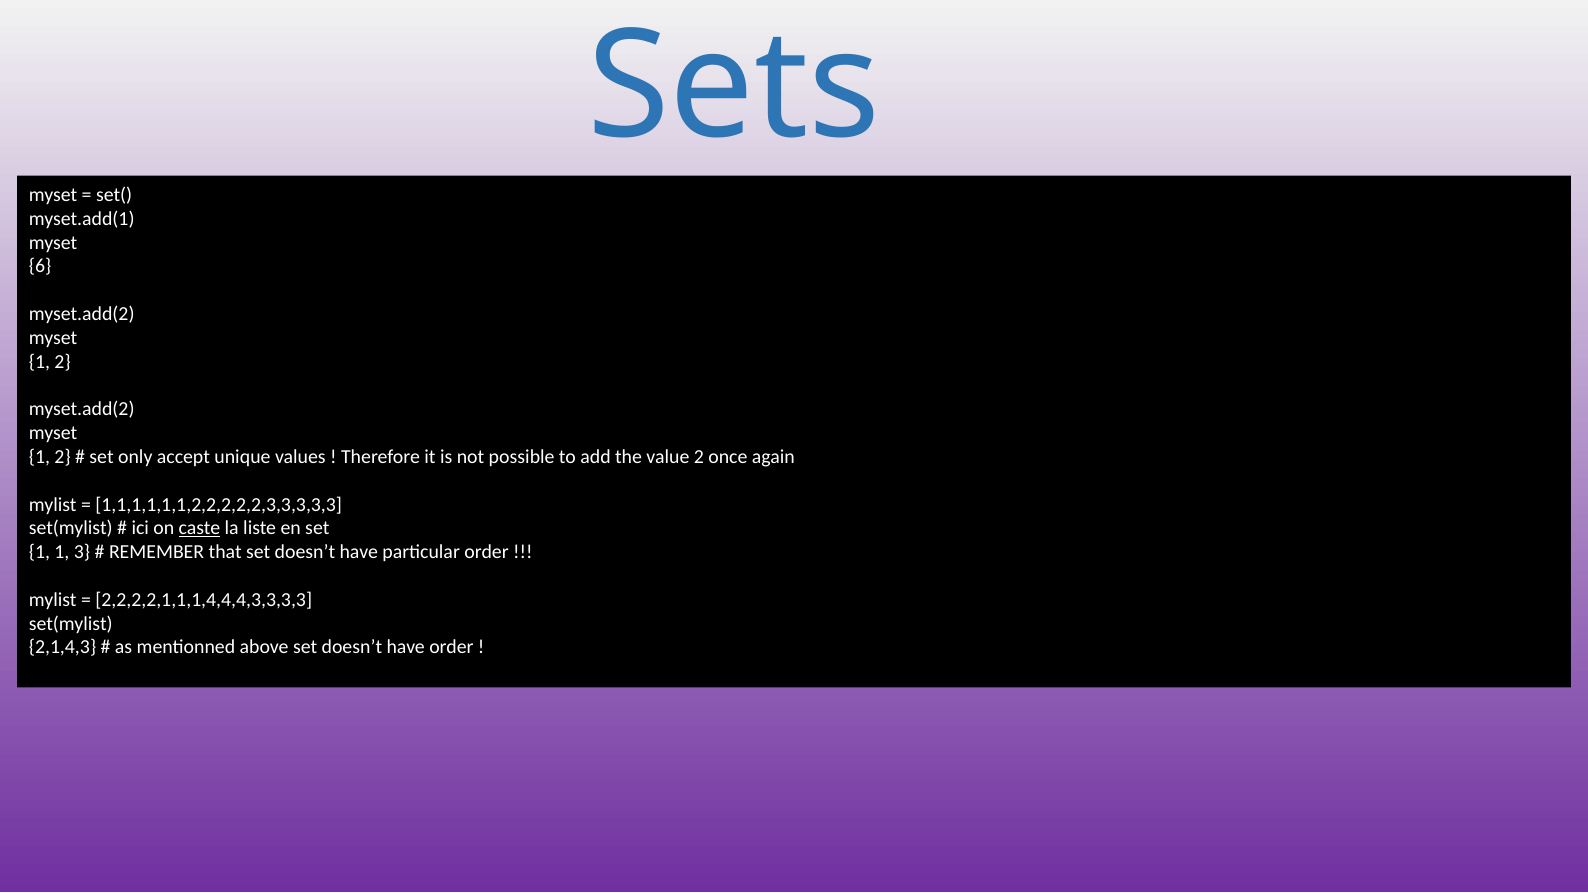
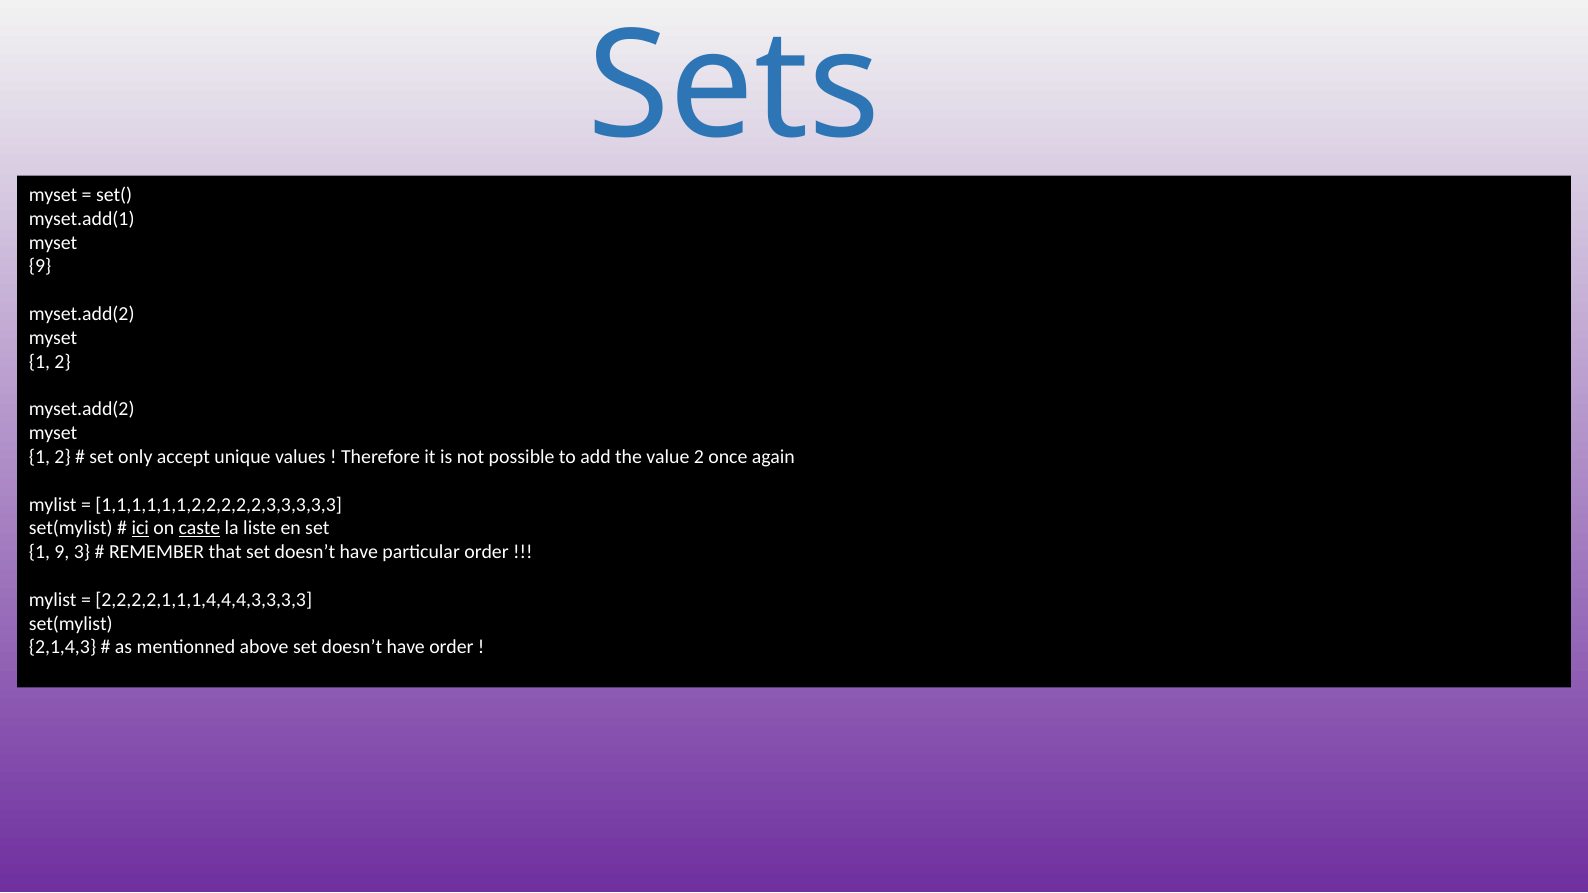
6 at (40, 266): 6 -> 9
ici underline: none -> present
1 1: 1 -> 9
